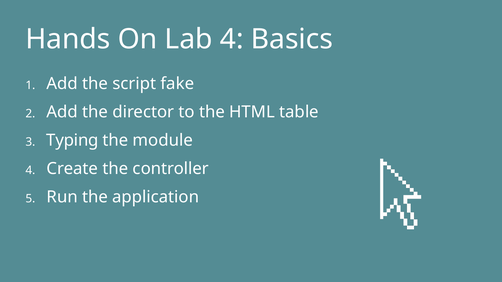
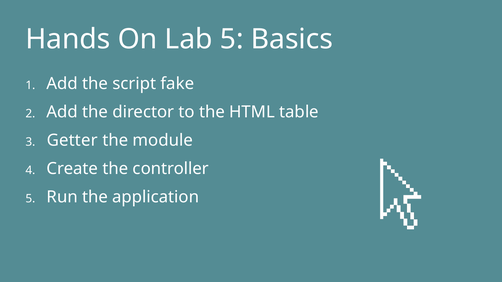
Lab 4: 4 -> 5
Typing: Typing -> Getter
